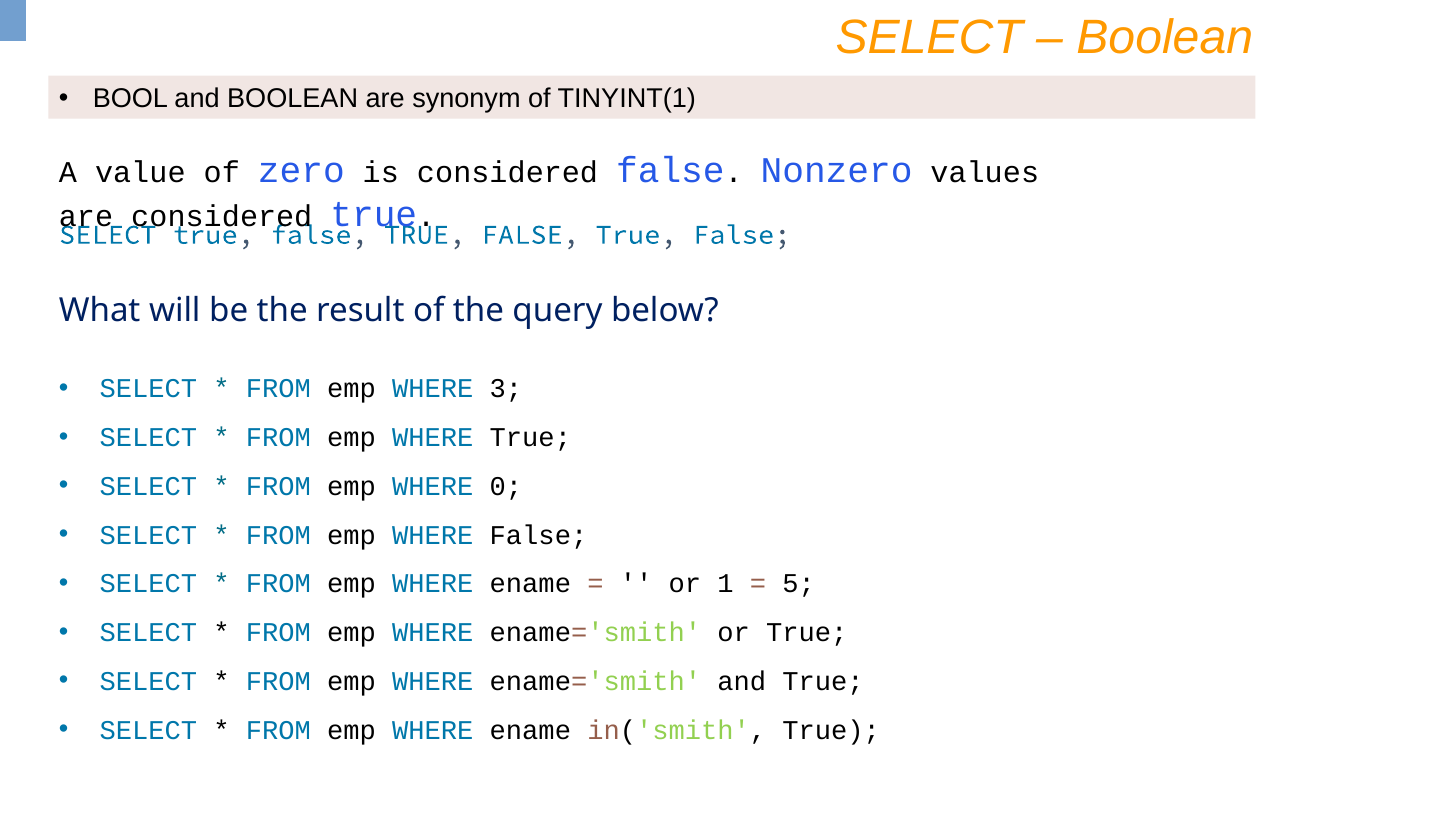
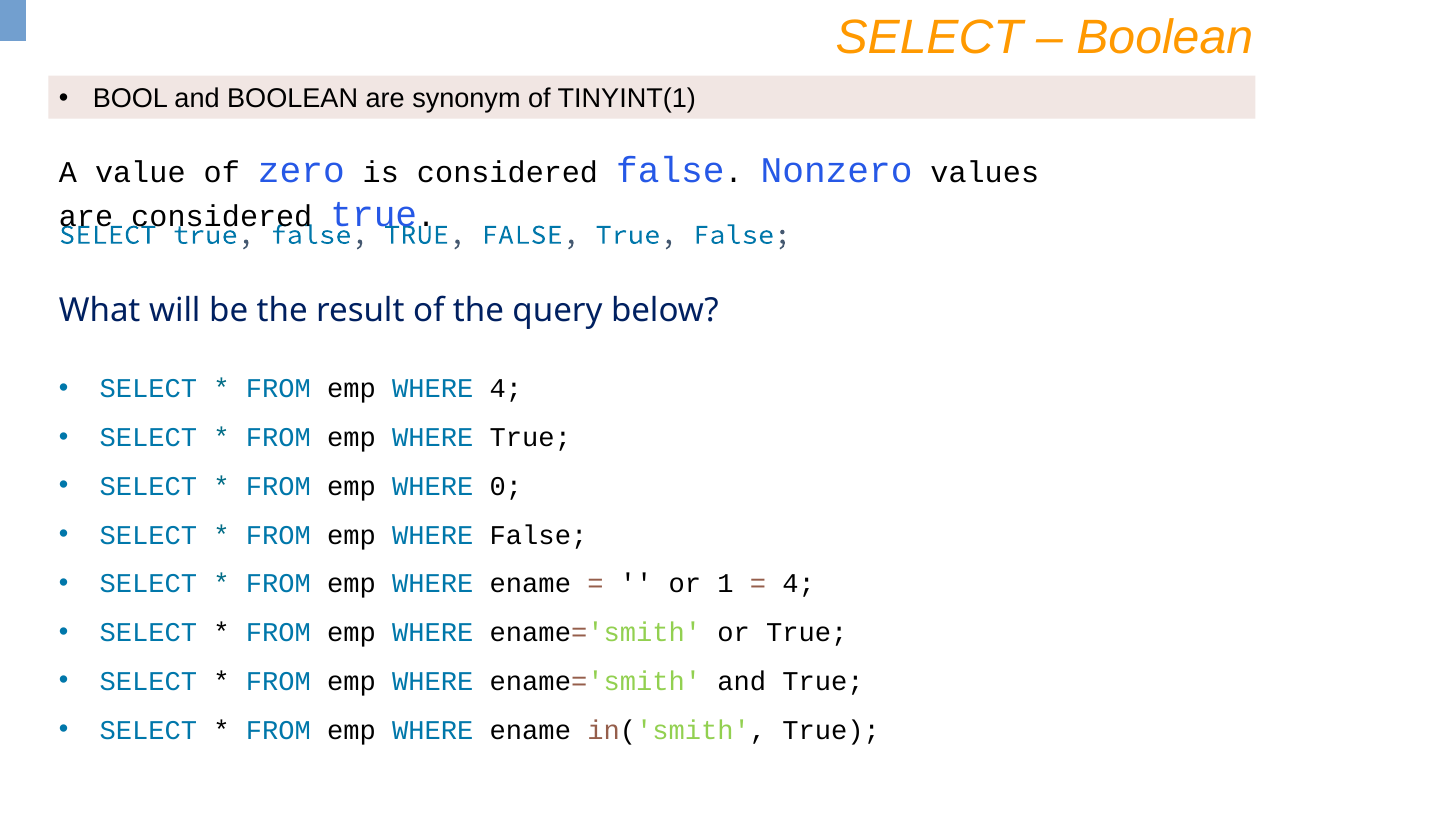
WHERE 3: 3 -> 4
5 at (799, 584): 5 -> 4
